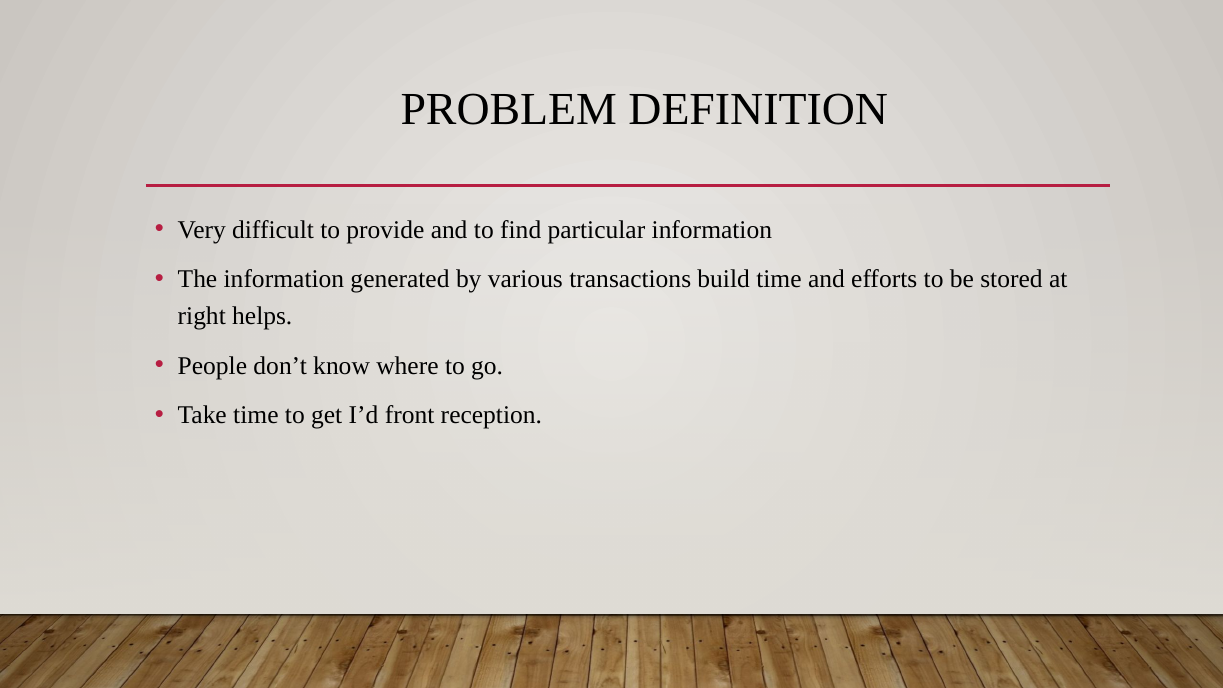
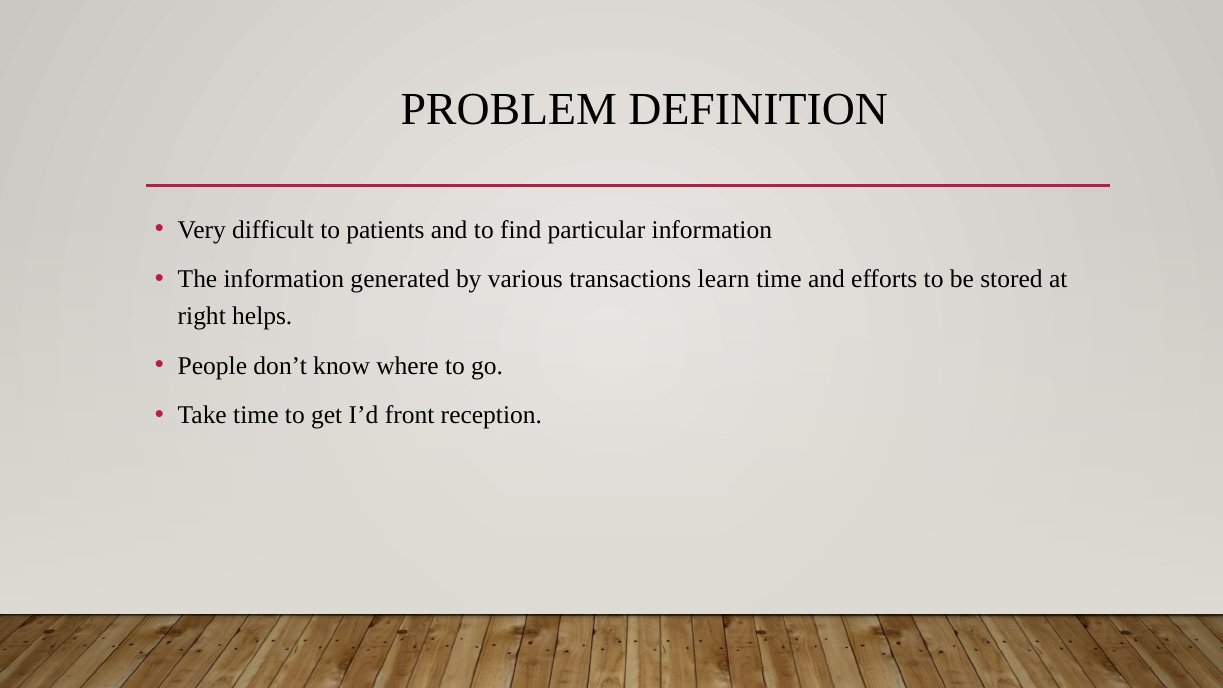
provide: provide -> patients
build: build -> learn
